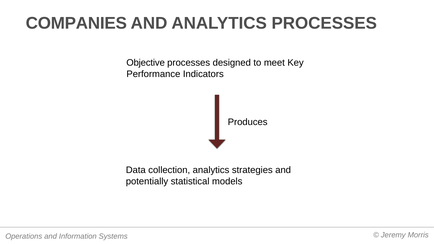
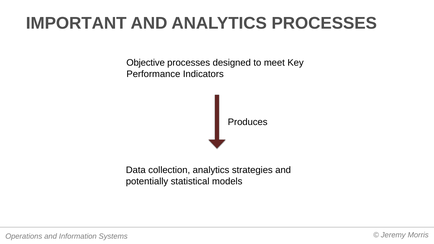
COMPANIES: COMPANIES -> IMPORTANT
